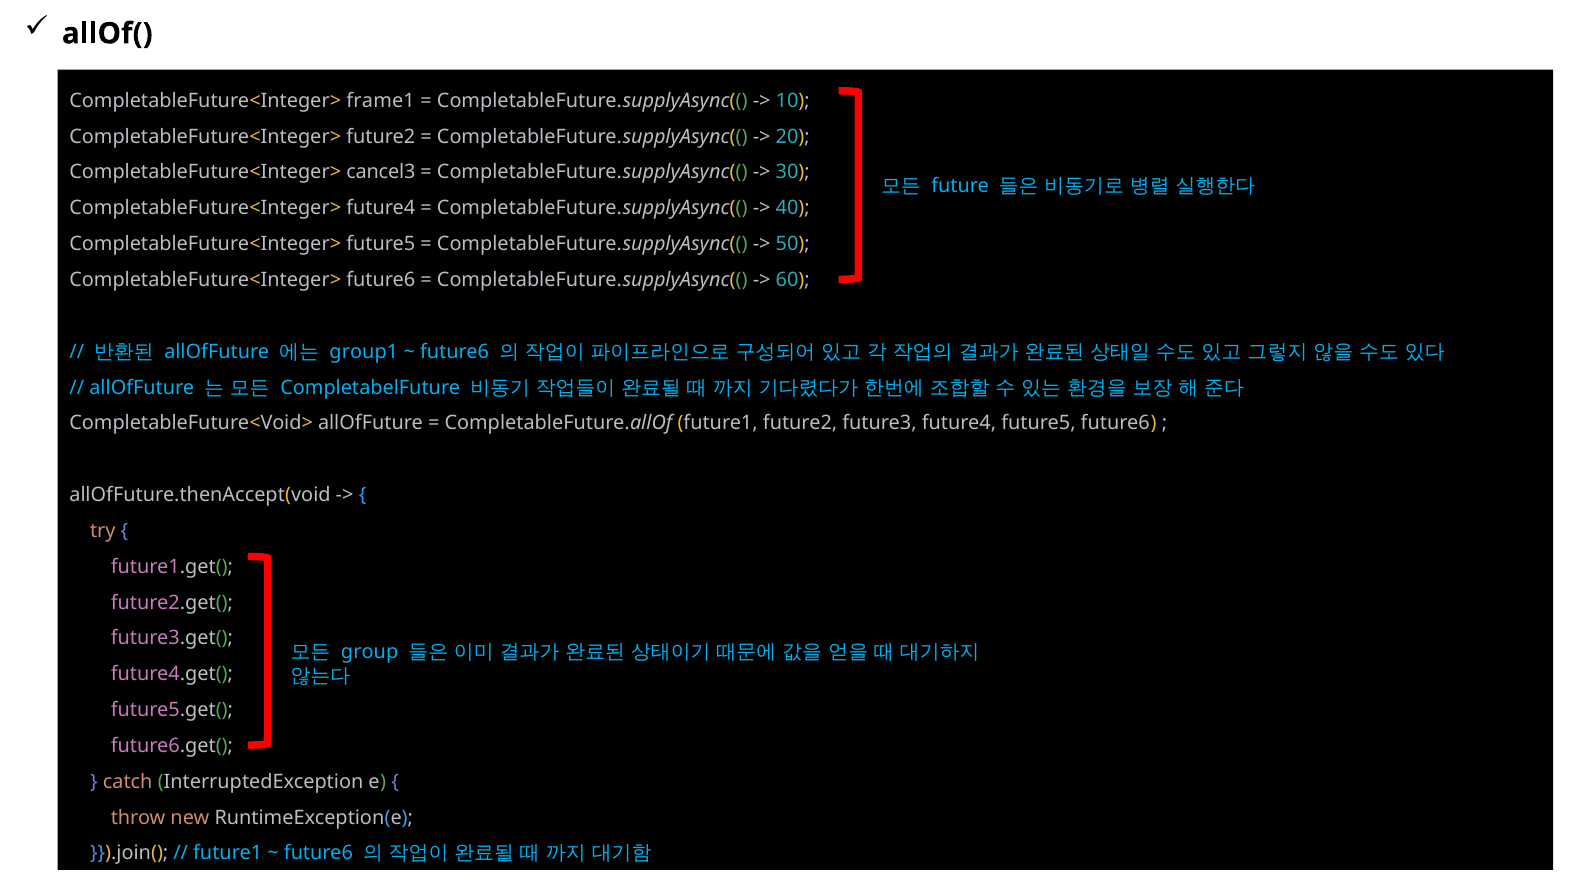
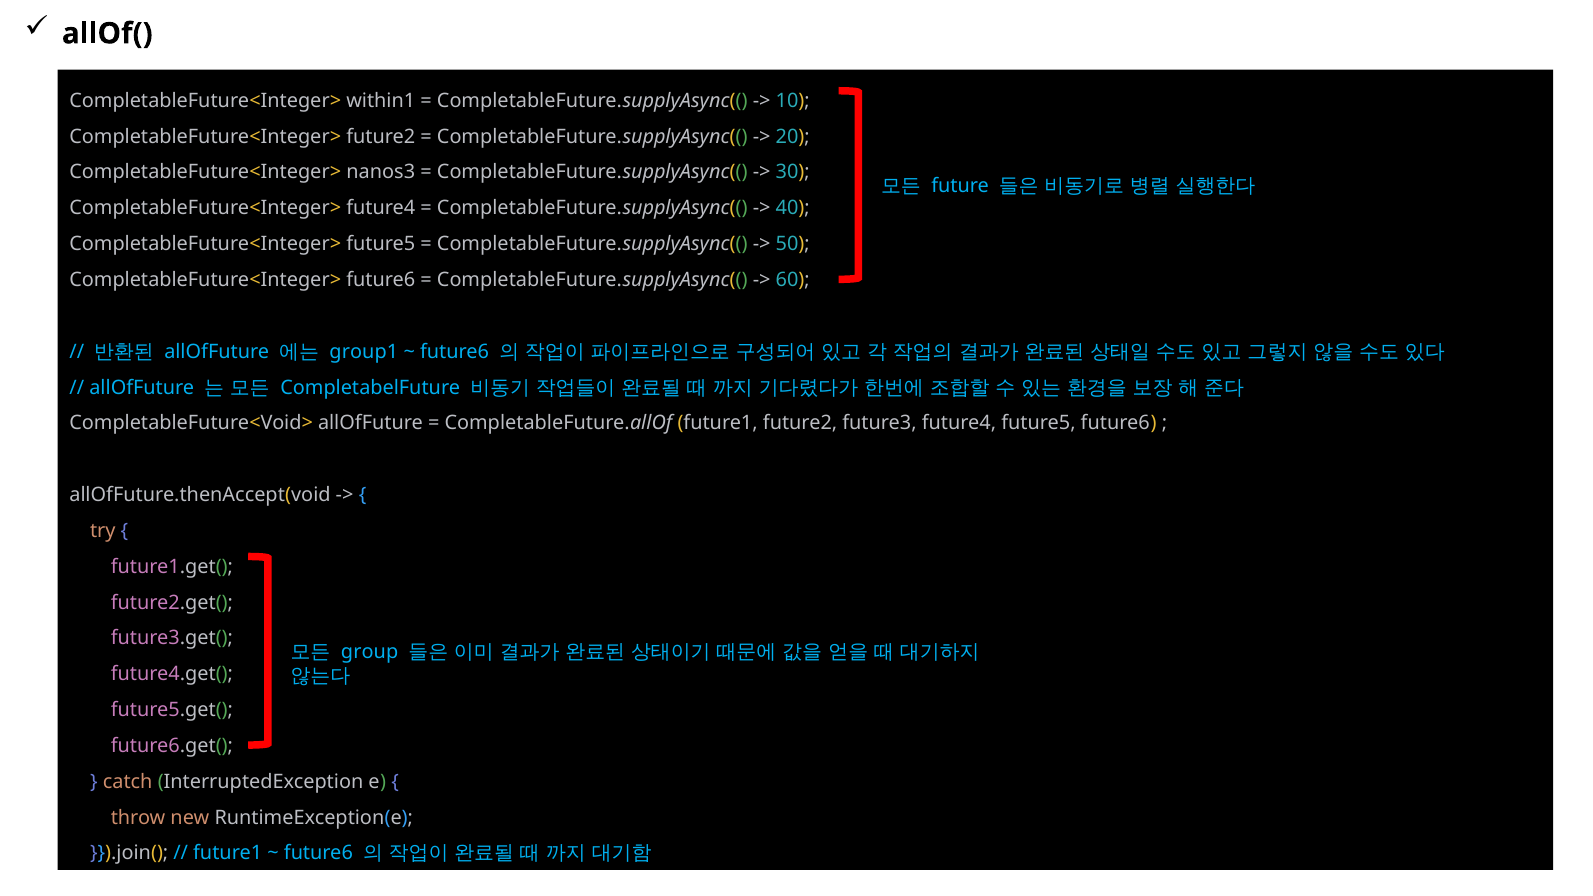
frame1: frame1 -> within1
cancel3: cancel3 -> nanos3
